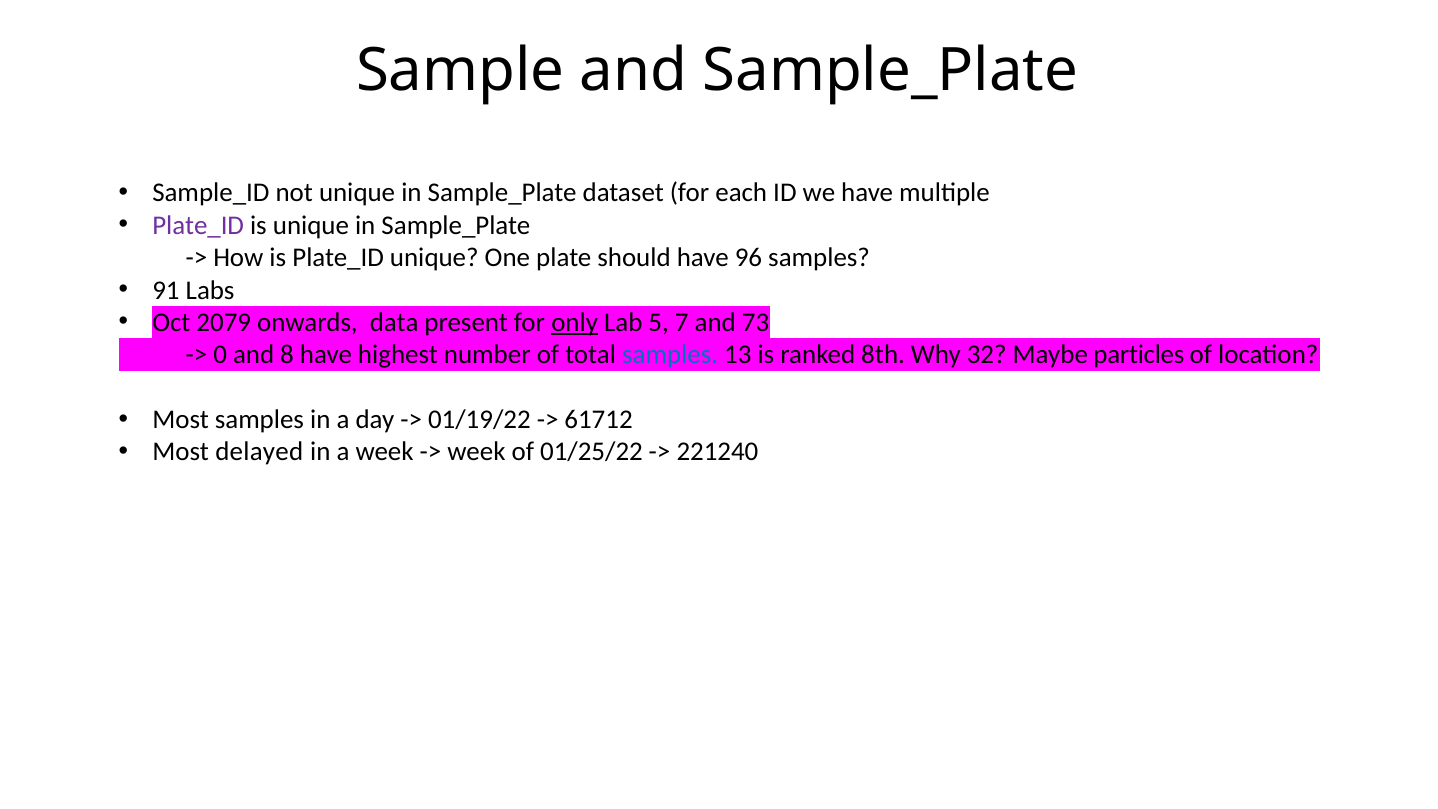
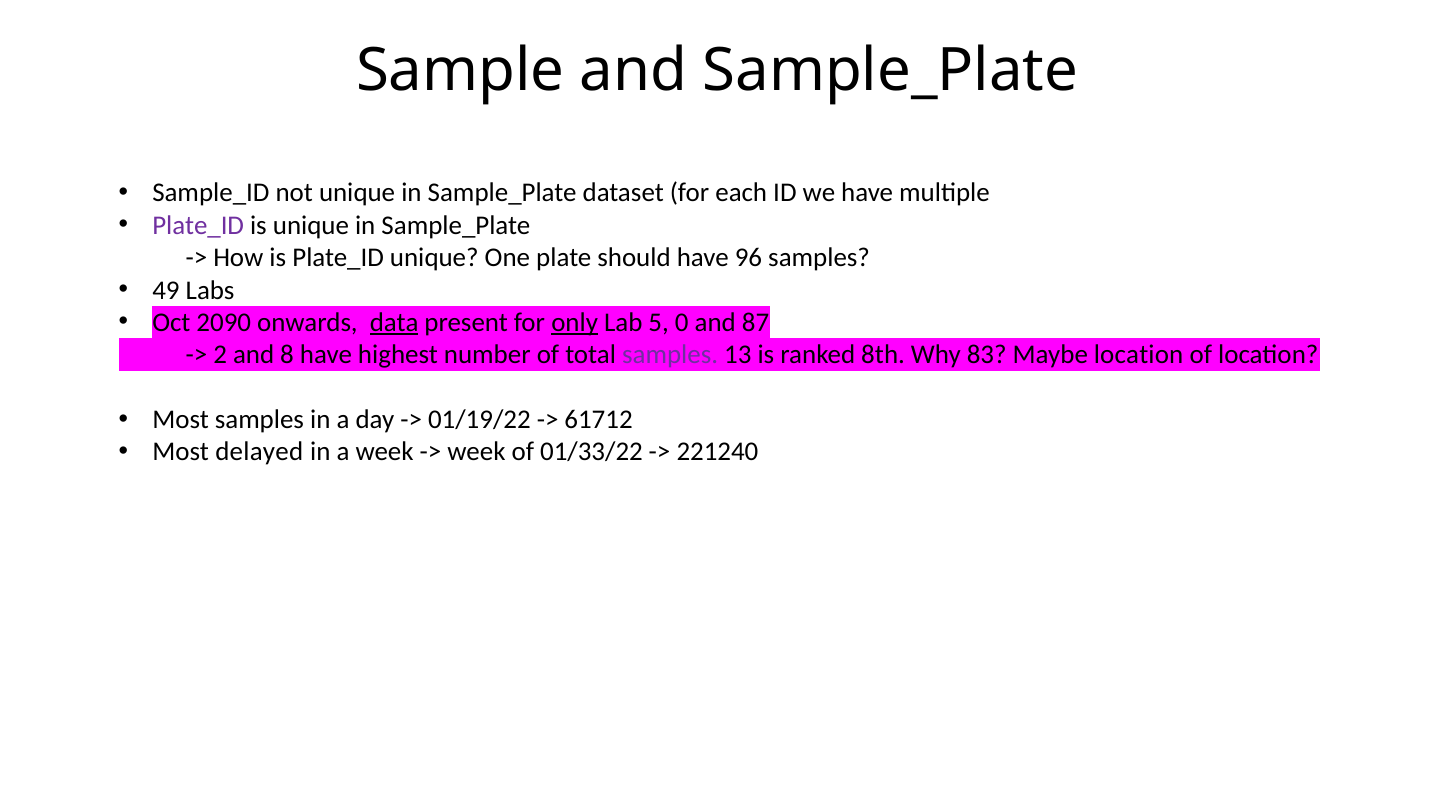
91: 91 -> 49
2079: 2079 -> 2090
data underline: none -> present
7: 7 -> 0
73: 73 -> 87
0: 0 -> 2
samples at (670, 355) colour: blue -> purple
32: 32 -> 83
Maybe particles: particles -> location
01/25/22: 01/25/22 -> 01/33/22
